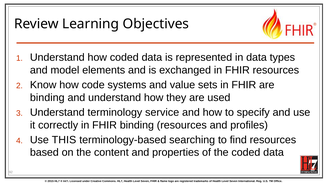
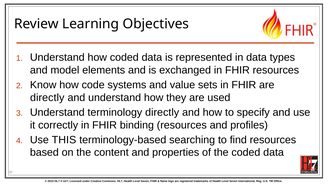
binding at (47, 98): binding -> directly
terminology service: service -> directly
